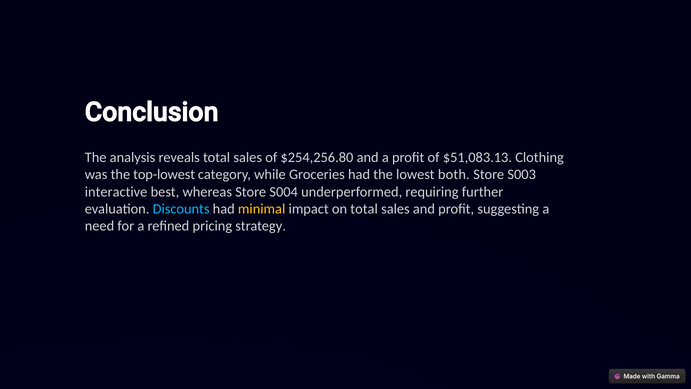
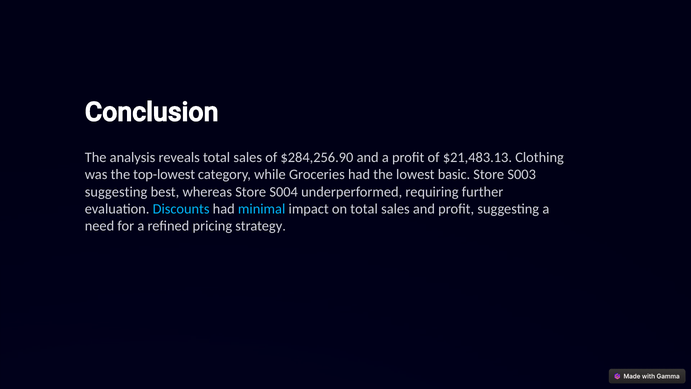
$254,256.80: $254,256.80 -> $284,256.90
$51,083.13: $51,083.13 -> $21,483.13
both: both -> basic
interactive at (116, 192): interactive -> suggesting
minimal colour: yellow -> light blue
